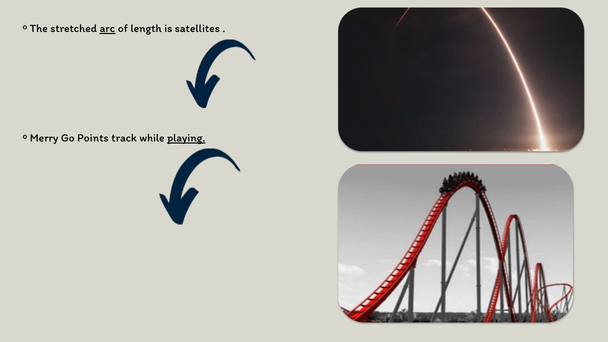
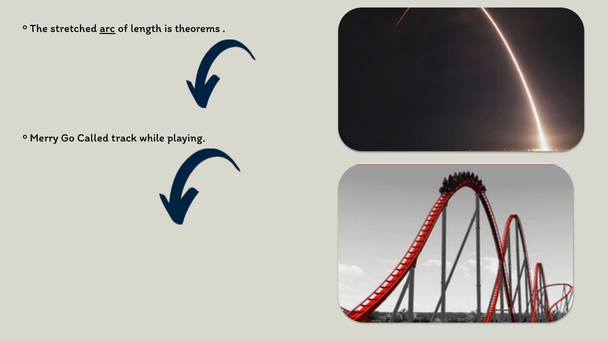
satellites: satellites -> theorems
Points: Points -> Called
playing underline: present -> none
